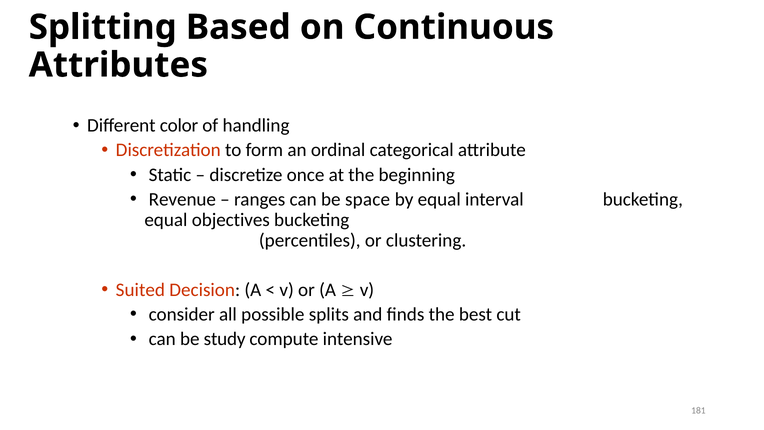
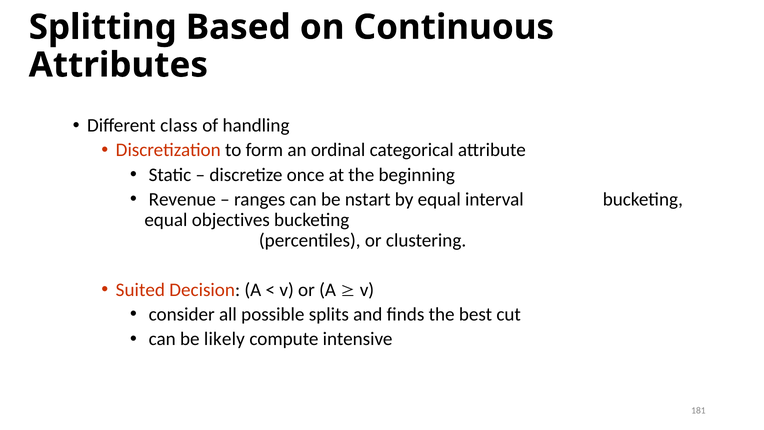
color: color -> class
space: space -> nstart
study: study -> likely
